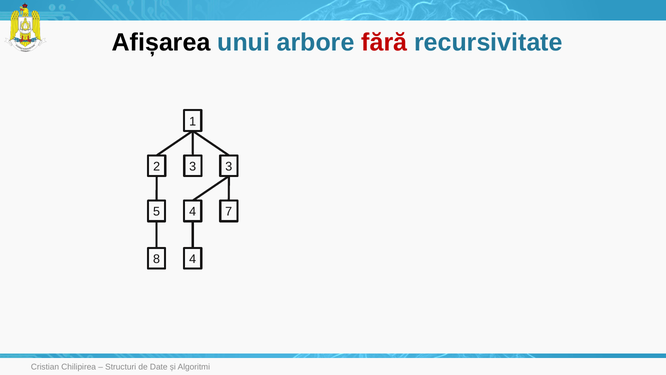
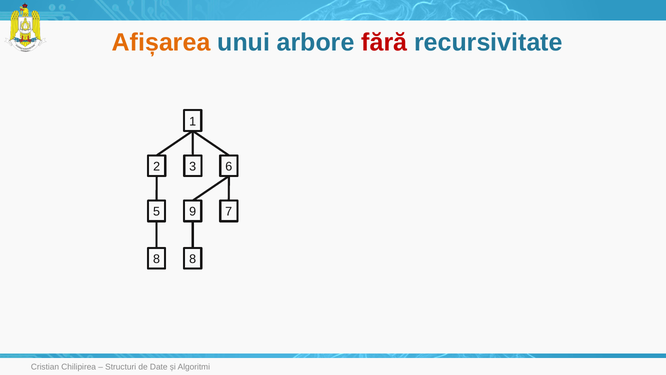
Afișarea colour: black -> orange
3 3: 3 -> 6
5 4: 4 -> 9
8 4: 4 -> 8
